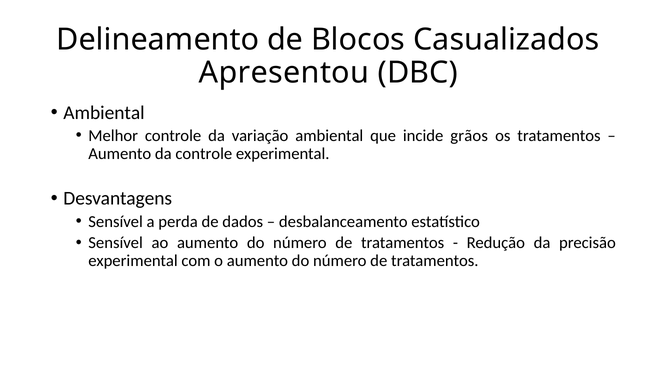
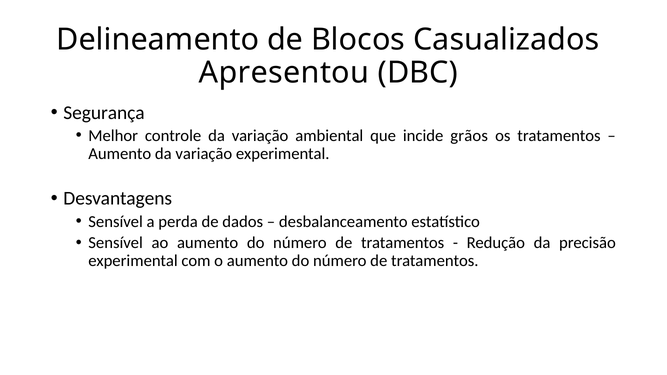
Ambiental at (104, 113): Ambiental -> Segurança
Aumento da controle: controle -> variação
